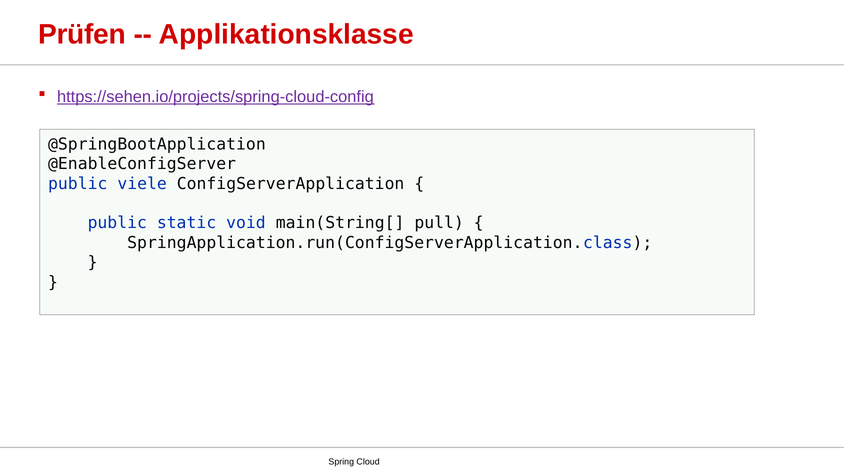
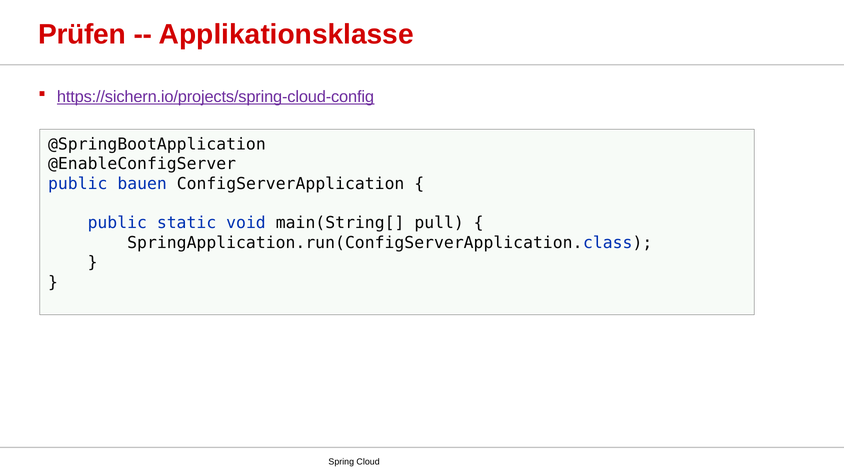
https://sehen.io/projects/spring-cloud-config: https://sehen.io/projects/spring-cloud-config -> https://sichern.io/projects/spring-cloud-config
viele: viele -> bauen
